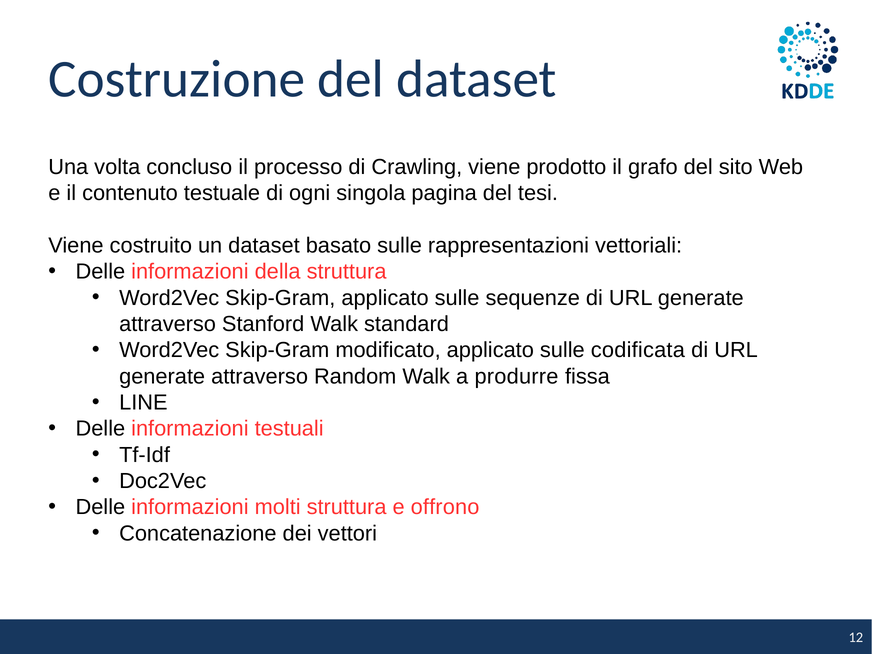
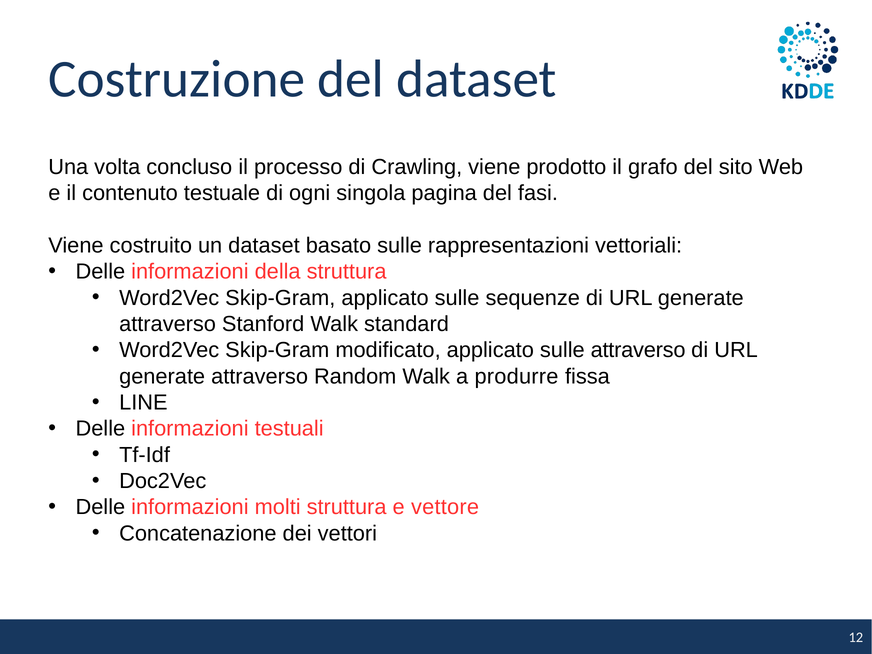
tesi: tesi -> fasi
sulle codificata: codificata -> attraverso
offrono: offrono -> vettore
